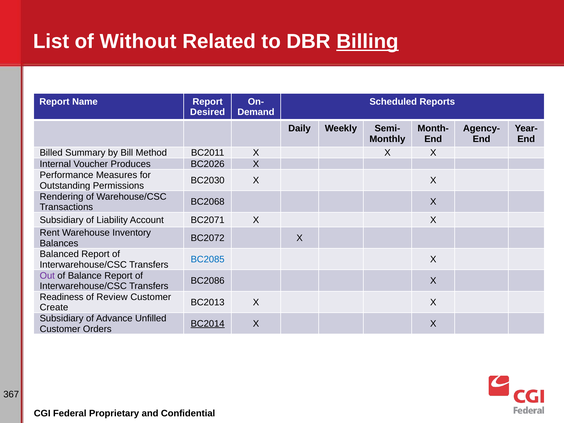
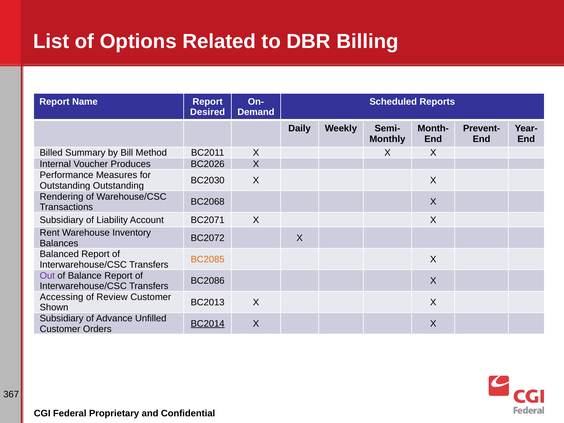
Without: Without -> Options
Billing underline: present -> none
Agency-: Agency- -> Prevent-
Outstanding Permissions: Permissions -> Outstanding
BC2085 colour: blue -> orange
Readiness: Readiness -> Accessing
Create: Create -> Shown
